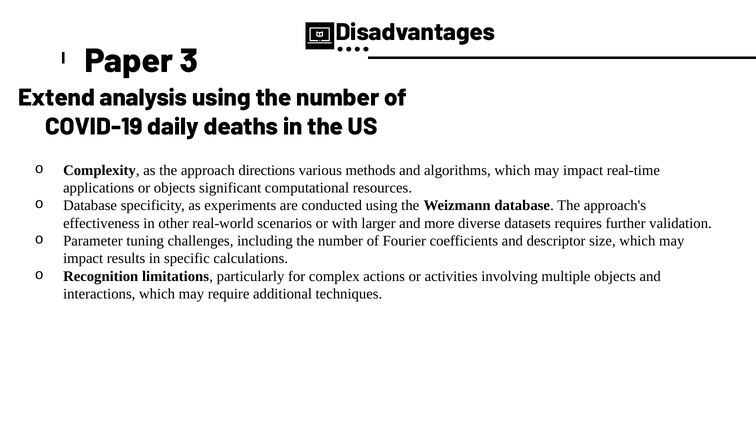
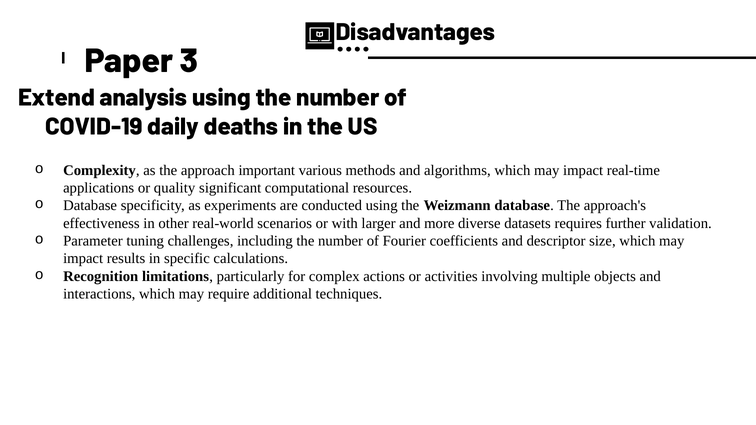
directions: directions -> important
or objects: objects -> quality
